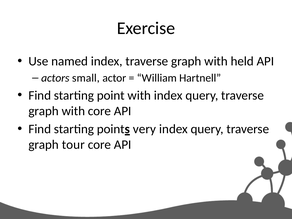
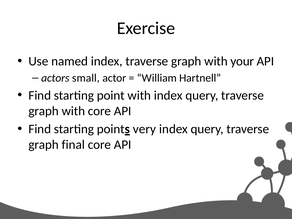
held: held -> your
tour: tour -> final
